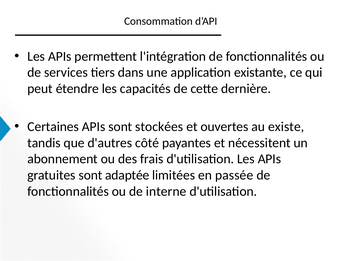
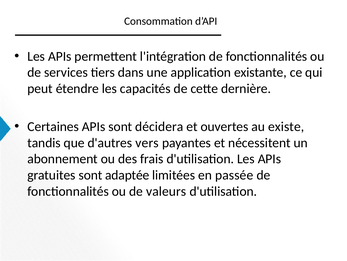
stockées: stockées -> décidera
côté: côté -> vers
interne: interne -> valeurs
